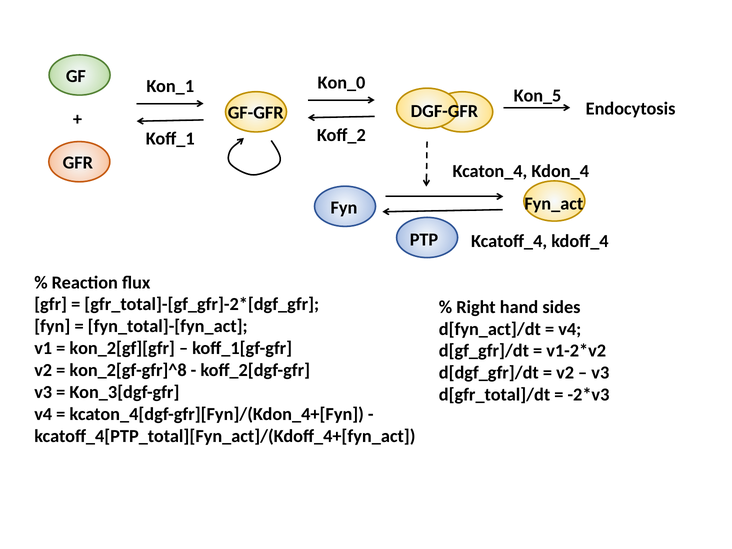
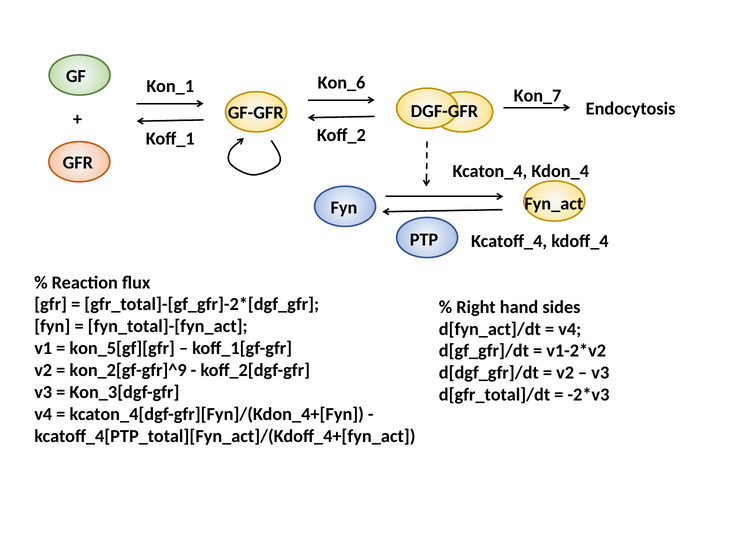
Kon_0: Kon_0 -> Kon_6
Kon_5: Kon_5 -> Kon_7
kon_2[gf][gfr: kon_2[gf][gfr -> kon_5[gf][gfr
kon_2[gf-gfr]^8: kon_2[gf-gfr]^8 -> kon_2[gf-gfr]^9
